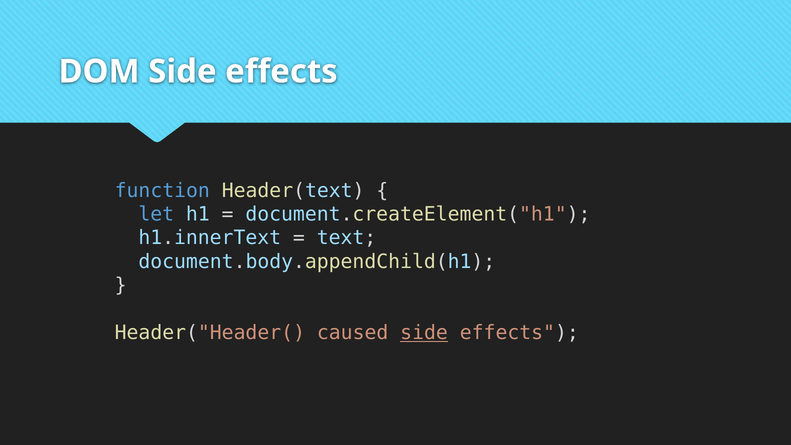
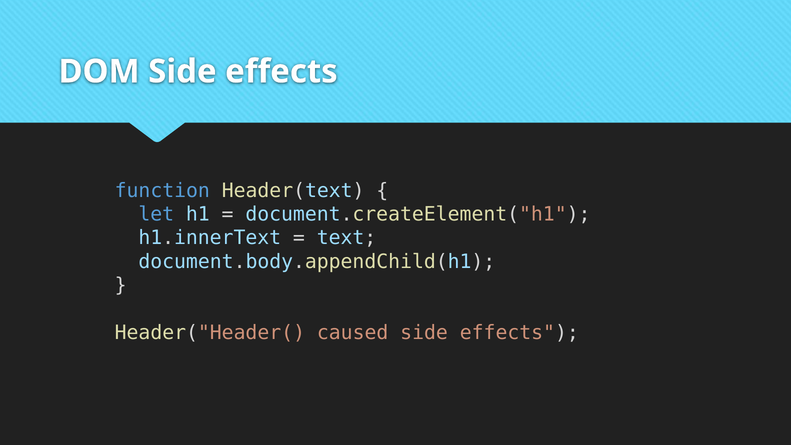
side at (424, 333) underline: present -> none
